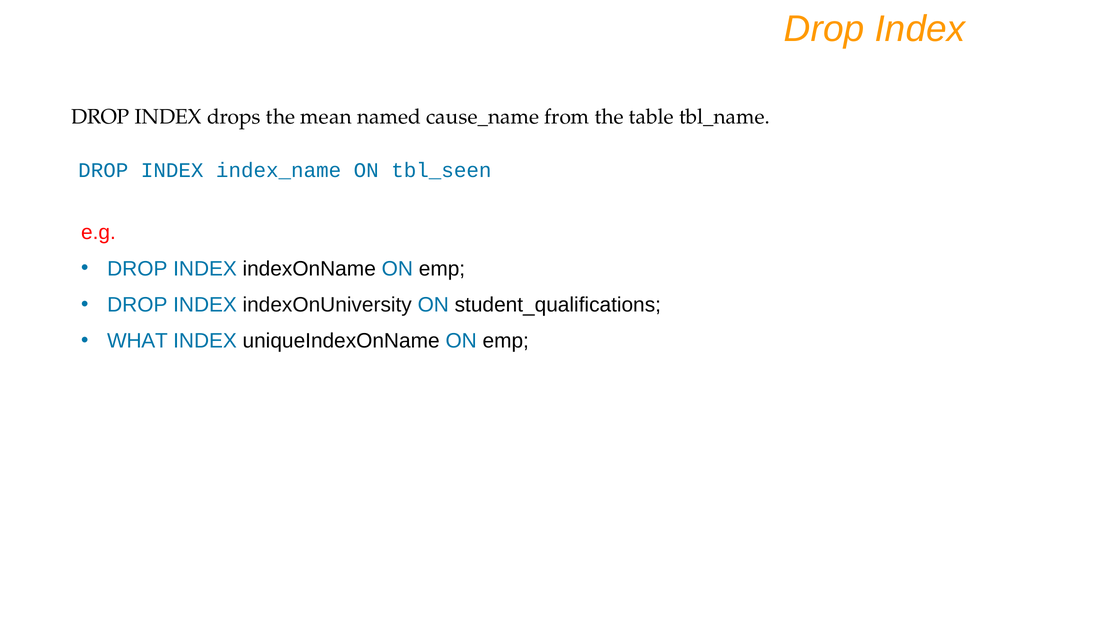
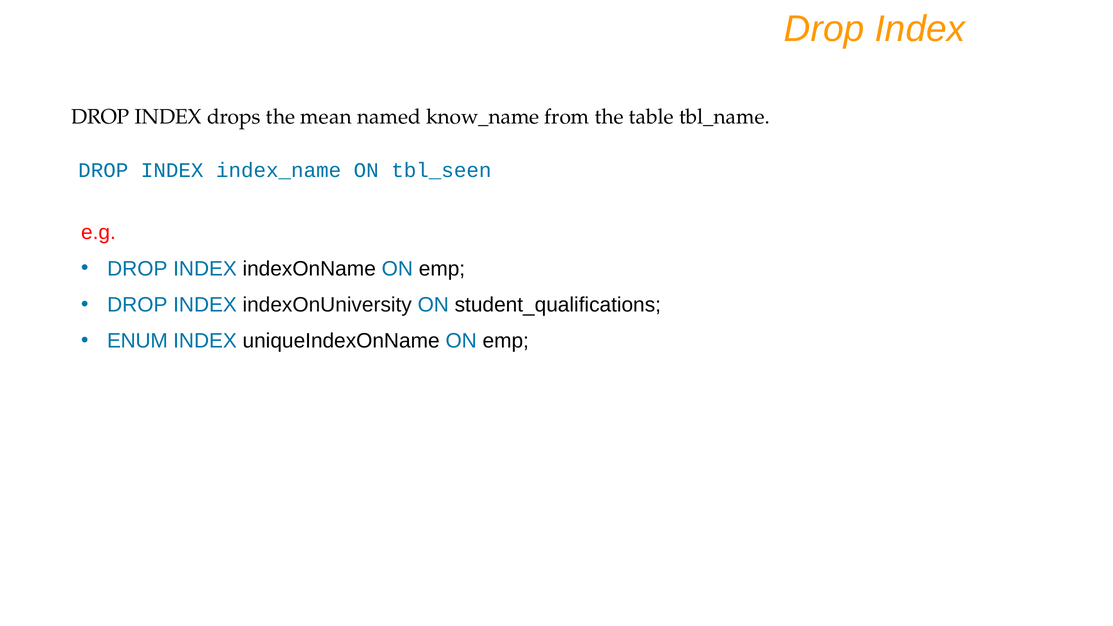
cause_name: cause_name -> know_name
WHAT: WHAT -> ENUM
